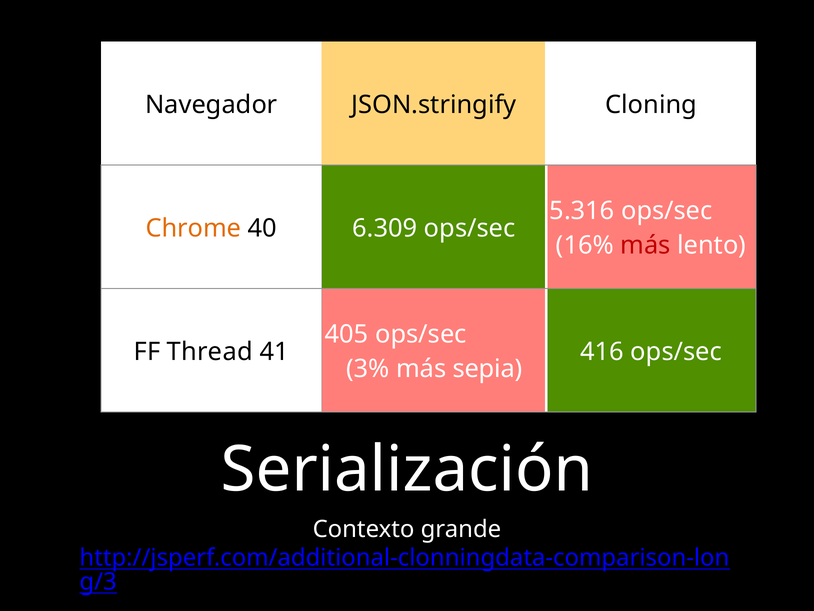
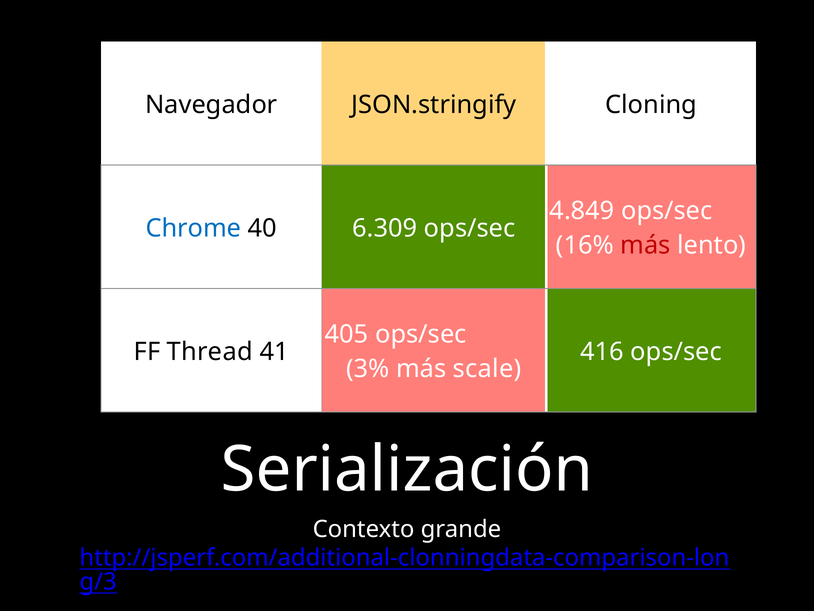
5.316: 5.316 -> 4.849
Chrome colour: orange -> blue
sepia: sepia -> scale
